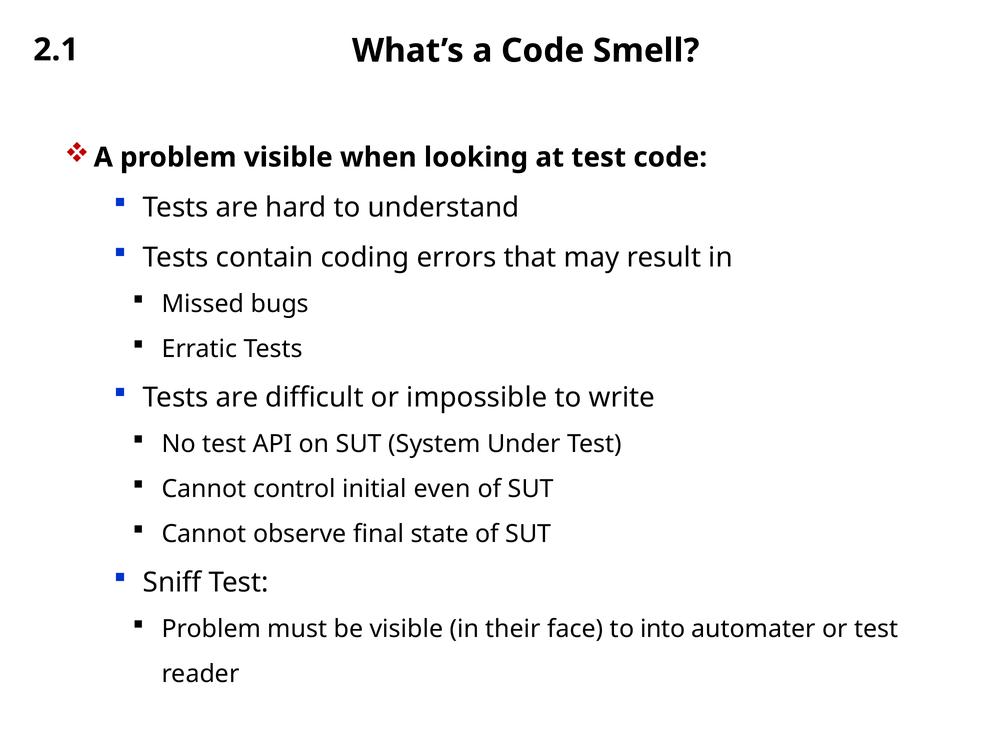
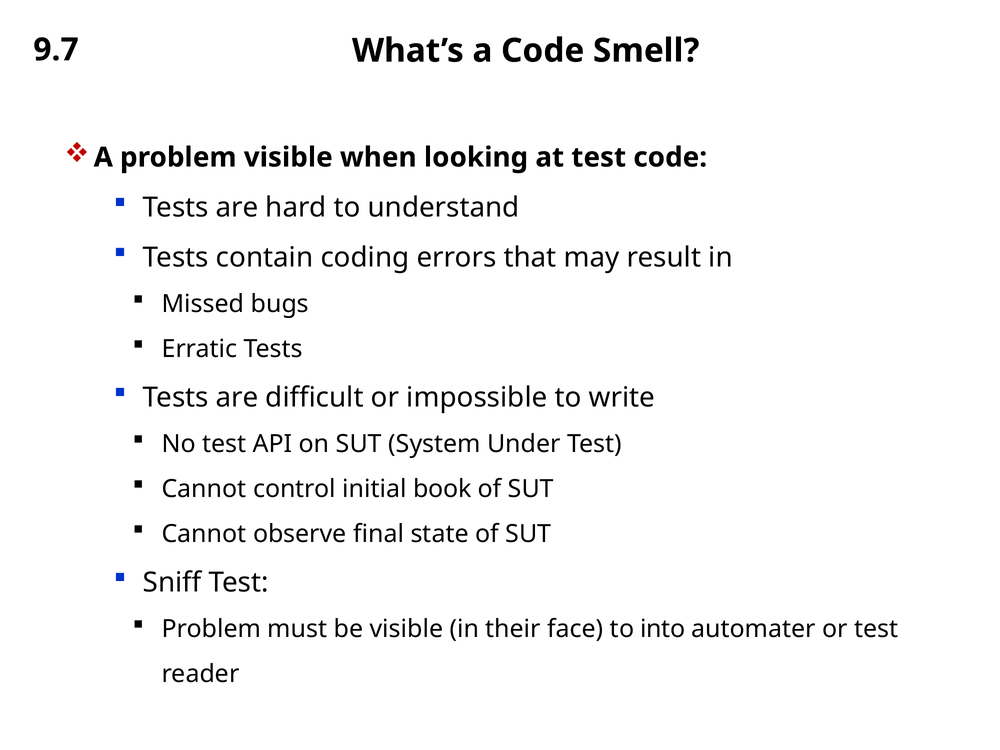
2.1: 2.1 -> 9.7
even: even -> book
